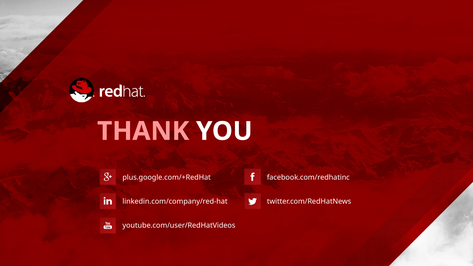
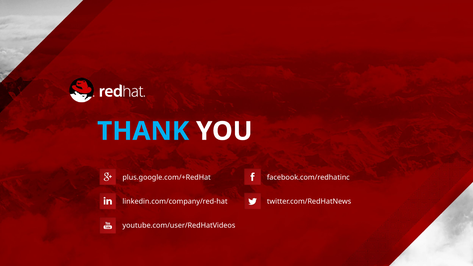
THANK colour: pink -> light blue
